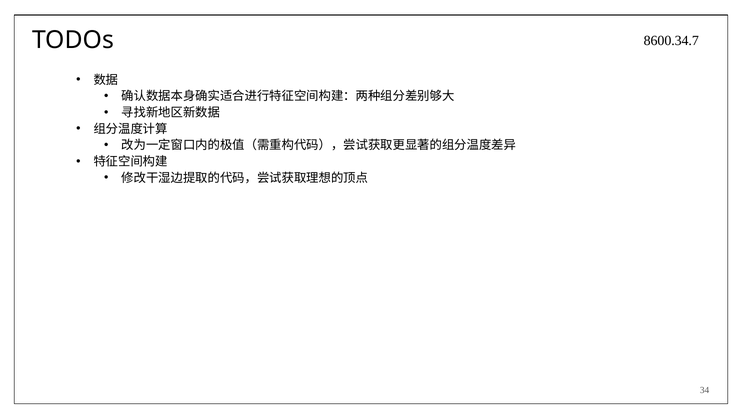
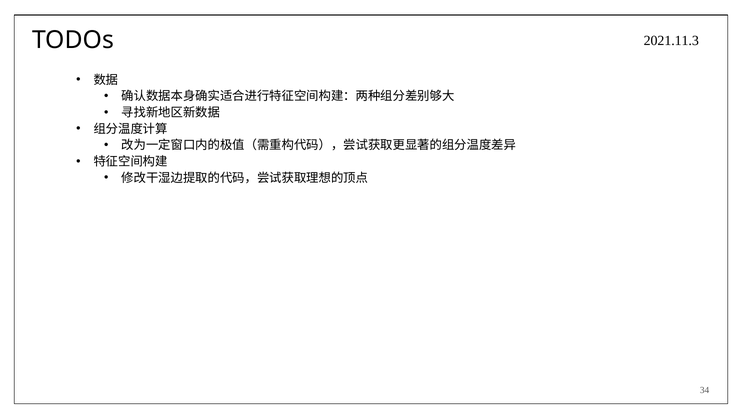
8600.34.7: 8600.34.7 -> 2021.11.3
